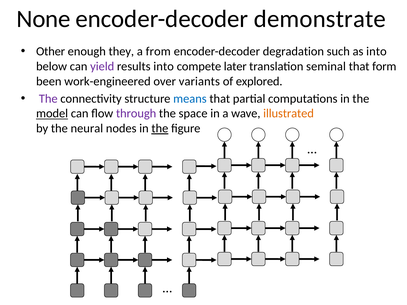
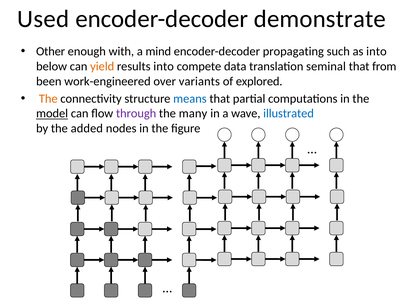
None: None -> Used
they: they -> with
from: from -> mind
degradation: degradation -> propagating
yield colour: purple -> orange
later: later -> data
form: form -> from
The at (48, 99) colour: purple -> orange
space: space -> many
illustrated colour: orange -> blue
neural: neural -> added
the at (160, 129) underline: present -> none
